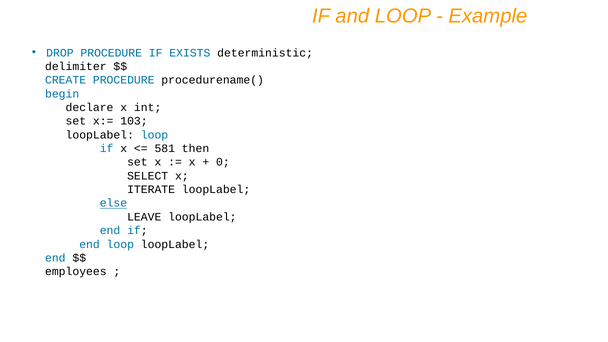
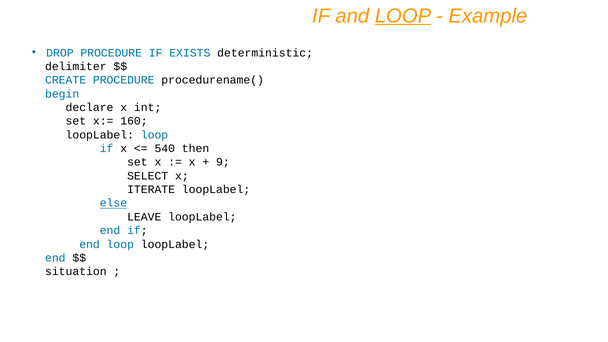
LOOP at (403, 16) underline: none -> present
103: 103 -> 160
581: 581 -> 540
0: 0 -> 9
employees: employees -> situation
